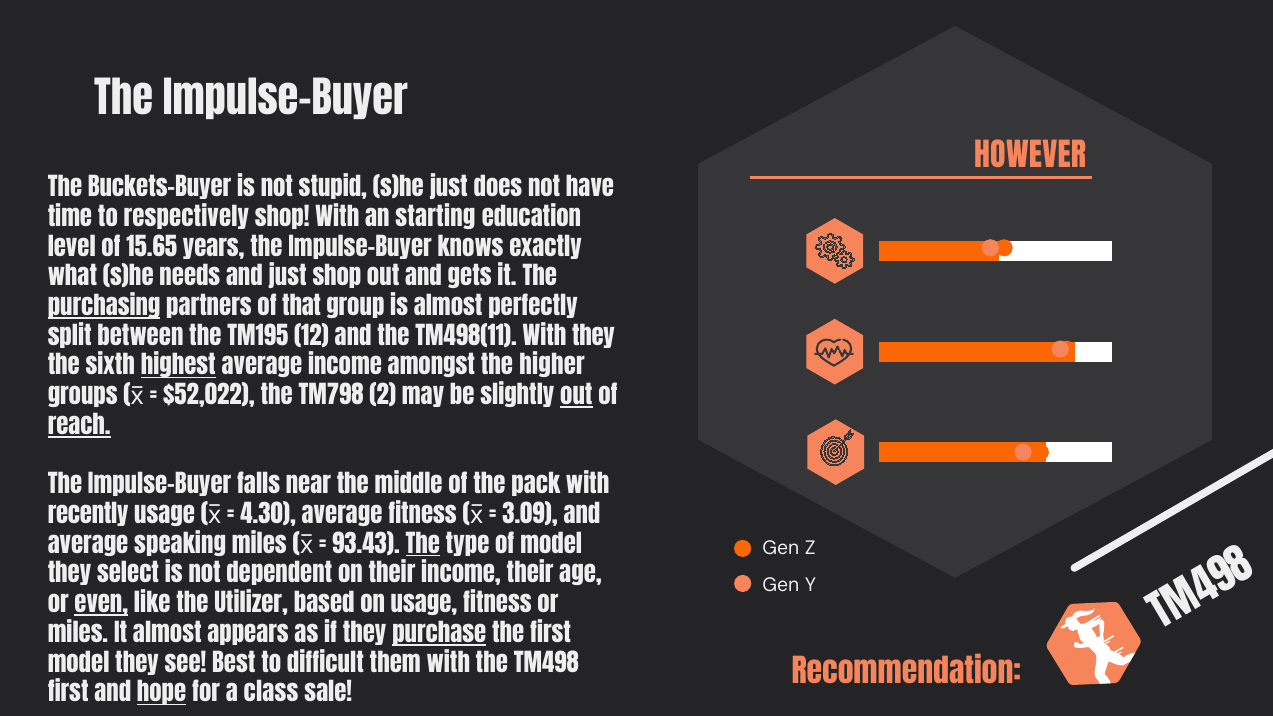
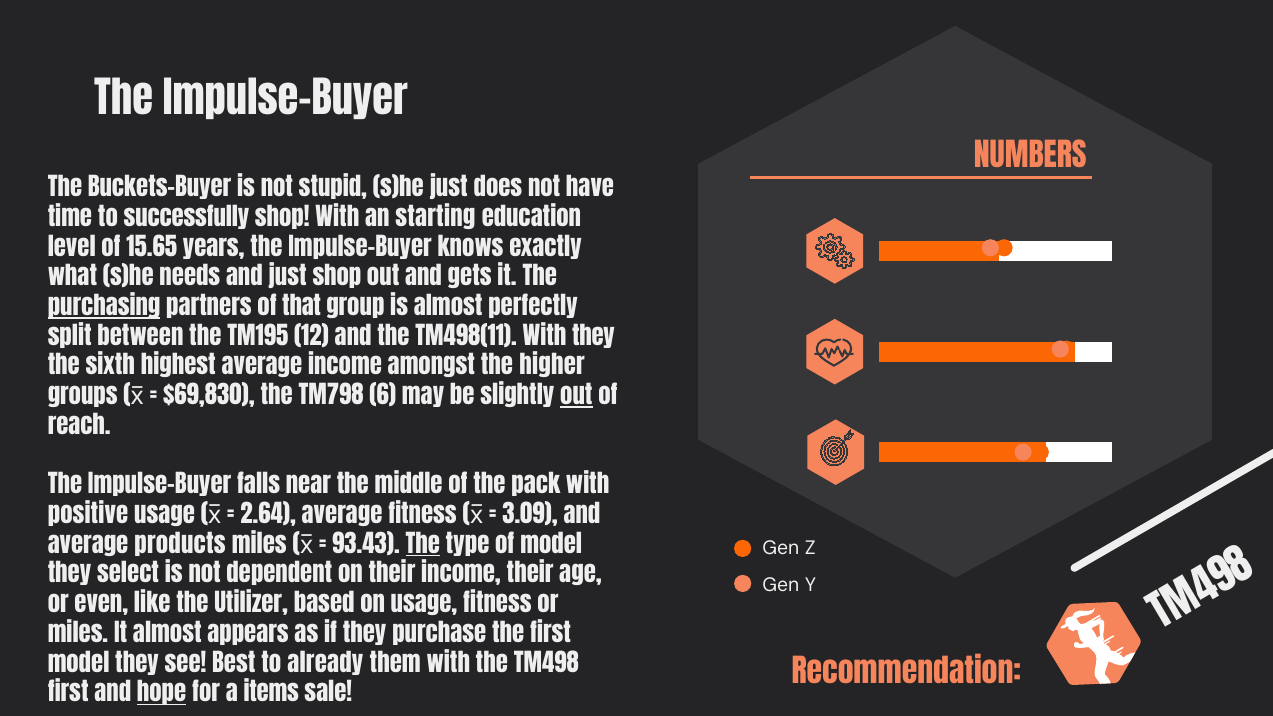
HOWEVER: HOWEVER -> NUMBERS
respectively: respectively -> successfully
highest underline: present -> none
$52,022: $52,022 -> $69,830
2: 2 -> 6
reach underline: present -> none
recently: recently -> positive
4.30: 4.30 -> 2.64
speaking: speaking -> products
even underline: present -> none
purchase underline: present -> none
difficult: difficult -> already
class: class -> items
